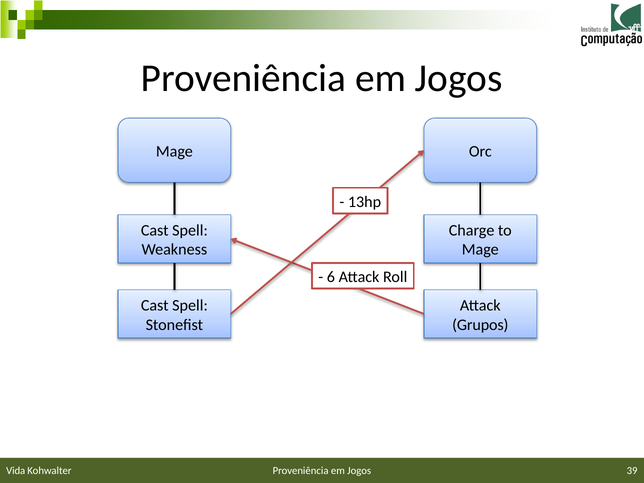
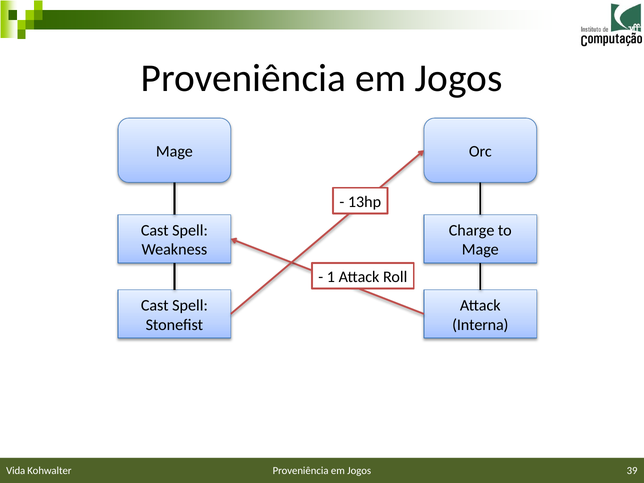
6: 6 -> 1
Grupos: Grupos -> Interna
